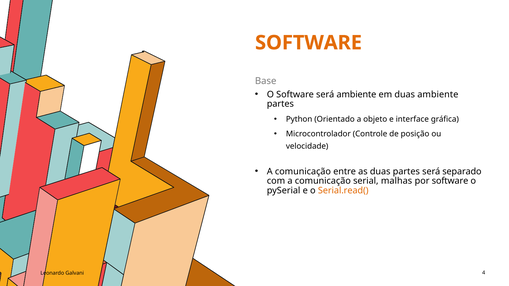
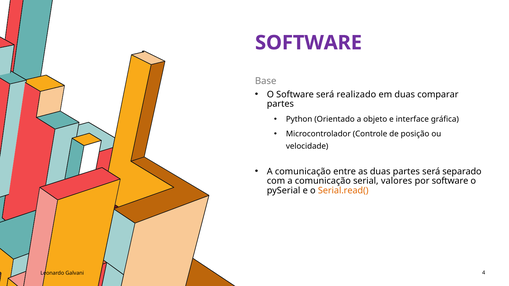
SOFTWARE at (309, 43) colour: orange -> purple
será ambiente: ambiente -> realizado
duas ambiente: ambiente -> comparar
malhas: malhas -> valores
